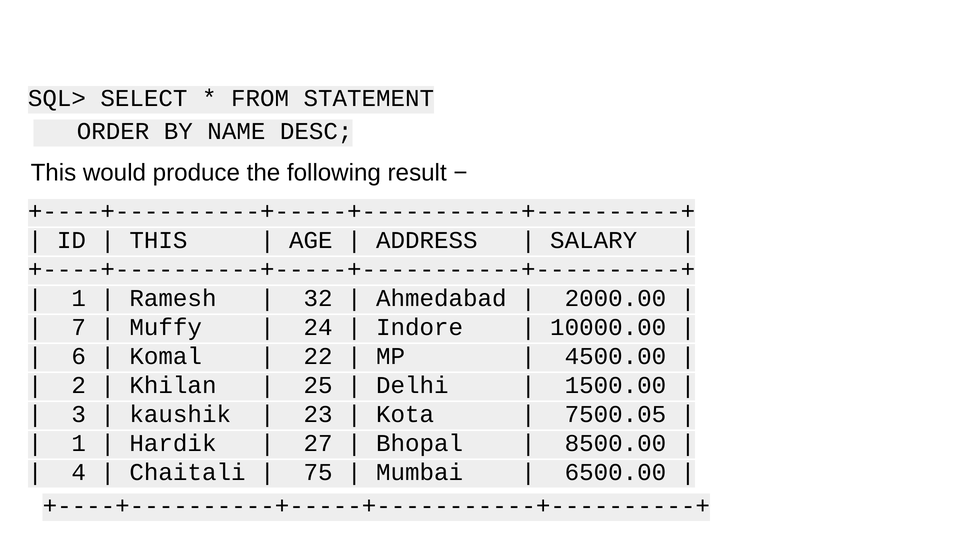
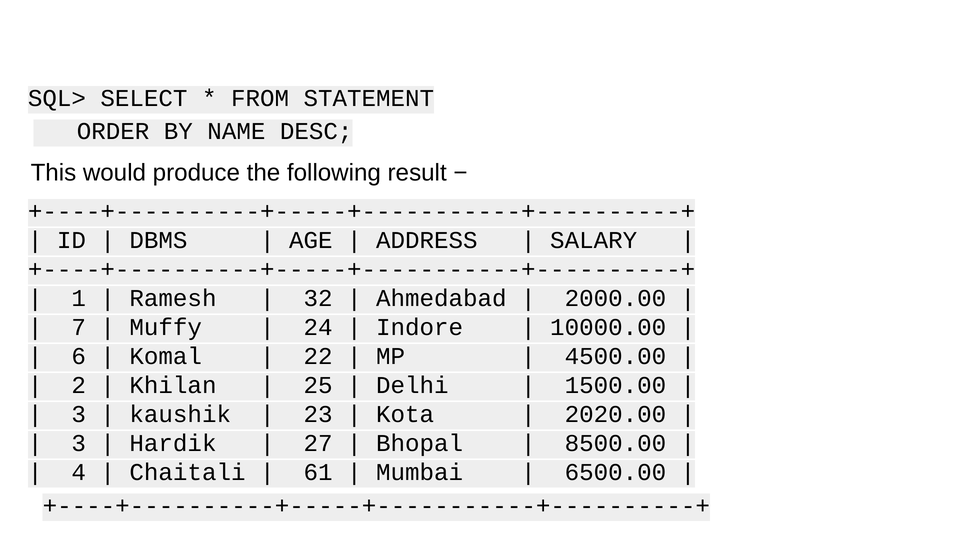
THIS at (158, 240): THIS -> DBMS
7500.05: 7500.05 -> 2020.00
1 at (79, 443): 1 -> 3
75: 75 -> 61
